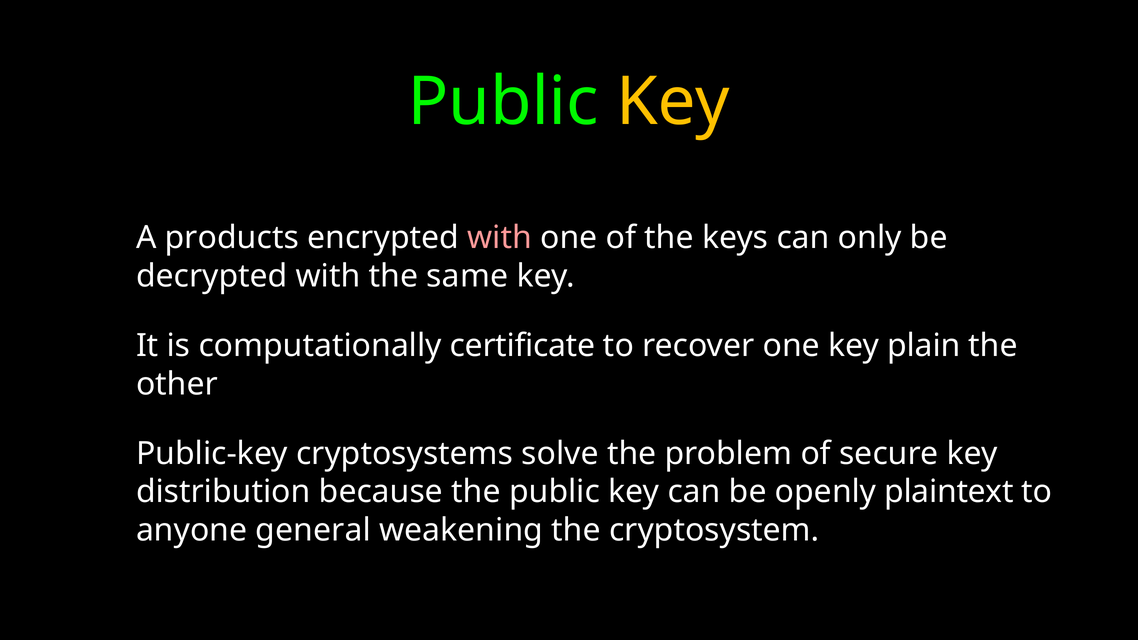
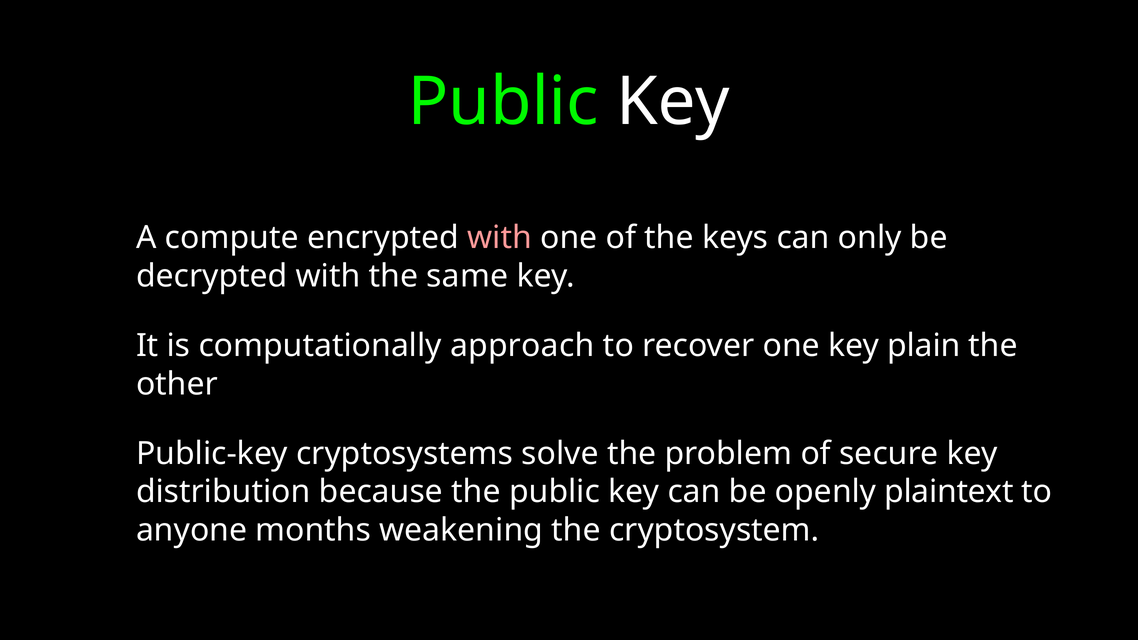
Key at (673, 102) colour: yellow -> white
products: products -> compute
certificate: certificate -> approach
general: general -> months
